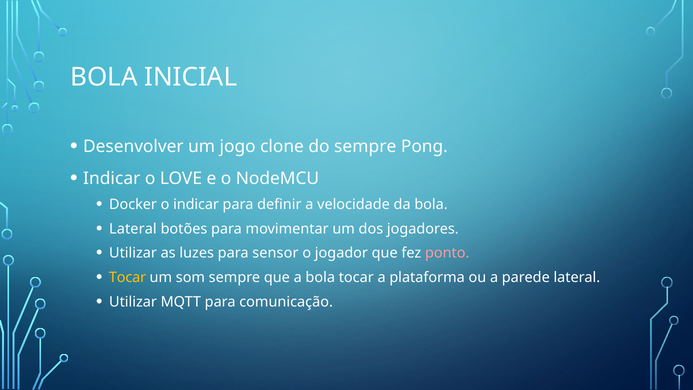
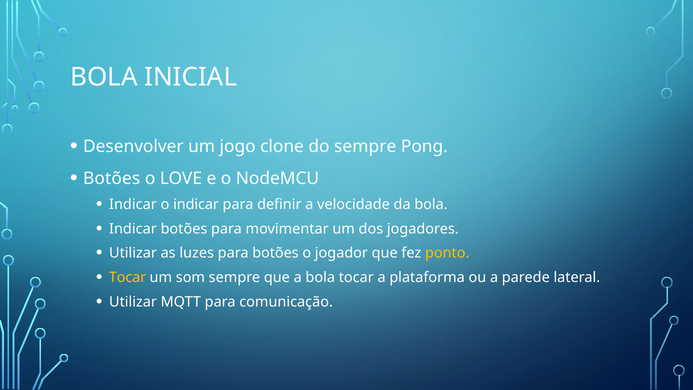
Indicar at (112, 178): Indicar -> Botões
Docker at (133, 204): Docker -> Indicar
Lateral at (133, 229): Lateral -> Indicar
para sensor: sensor -> botões
ponto colour: pink -> yellow
